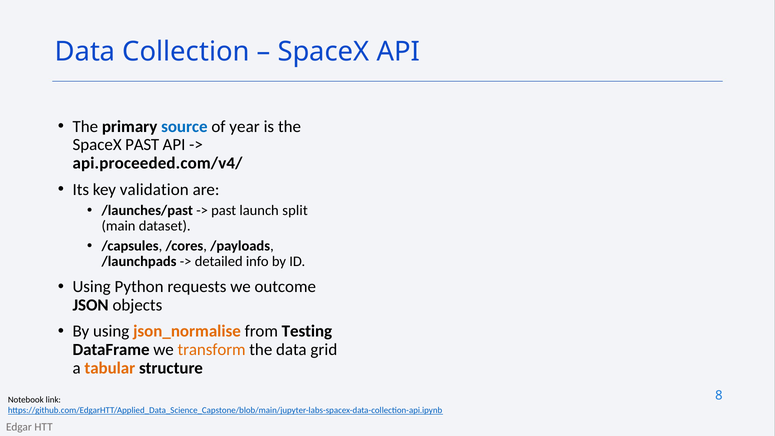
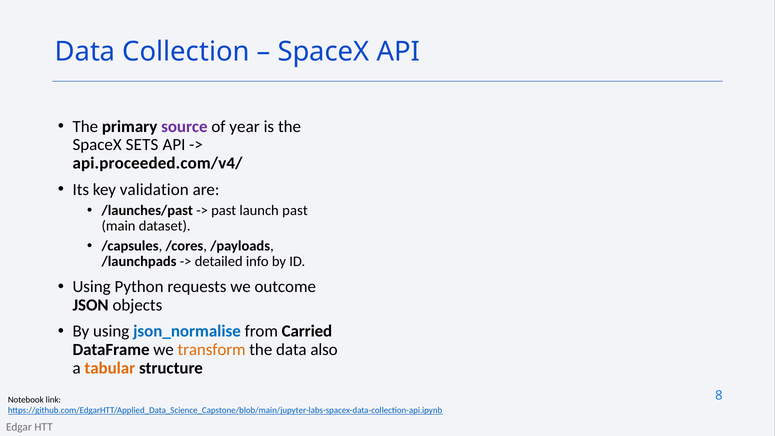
source colour: blue -> purple
SpaceX PAST: PAST -> SETS
launch split: split -> past
json_normalise colour: orange -> blue
Testing: Testing -> Carried
grid: grid -> also
